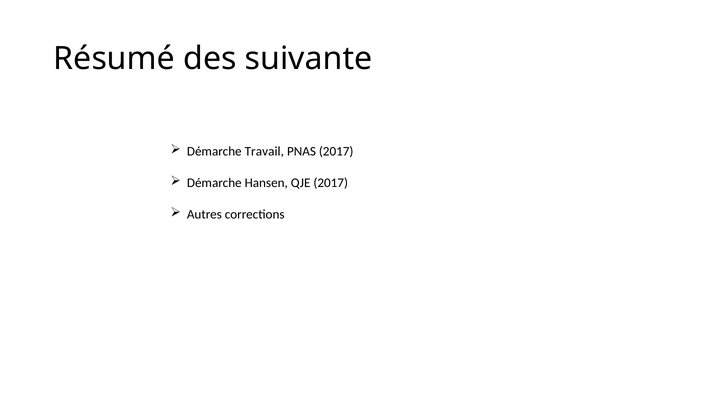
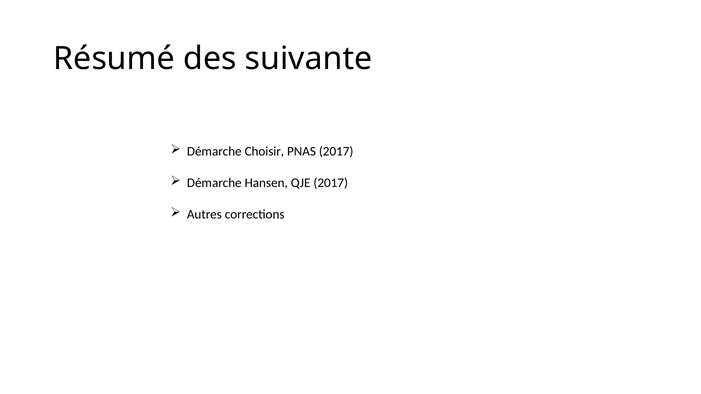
Travail: Travail -> Choisir
